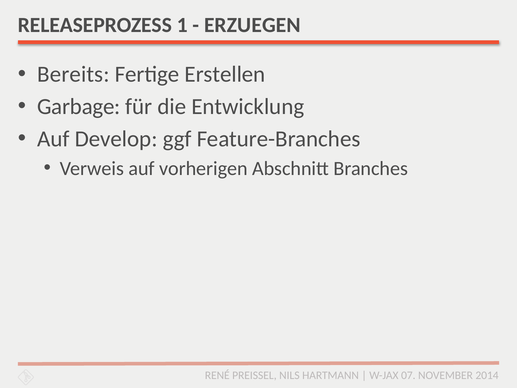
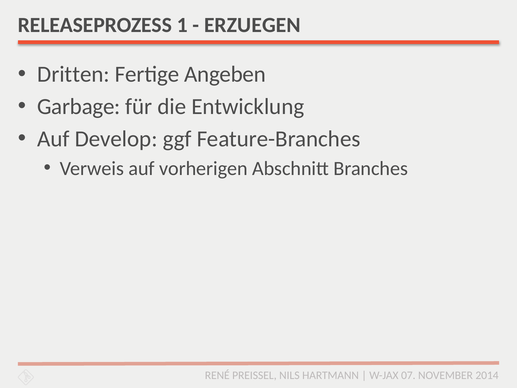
Bereits: Bereits -> Dritten
Erstellen: Erstellen -> Angeben
